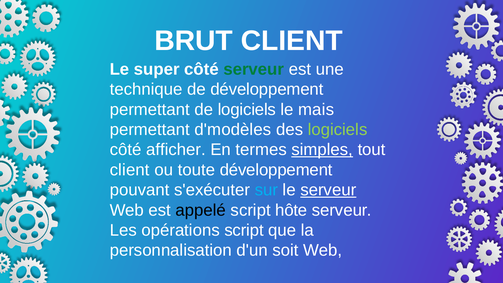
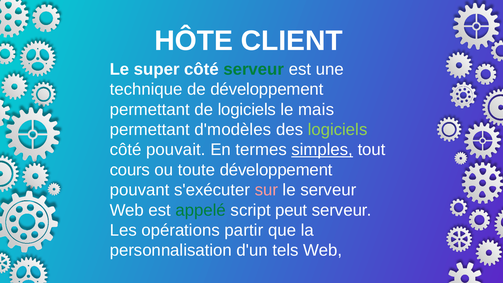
BRUT: BRUT -> HÔTE
afficher: afficher -> pouvait
client at (130, 170): client -> cours
sur colour: light blue -> pink
serveur at (328, 190) underline: present -> none
appelé colour: black -> green
hôte: hôte -> peut
opérations script: script -> partir
soit: soit -> tels
